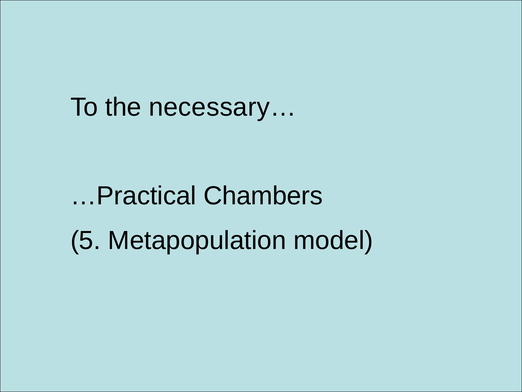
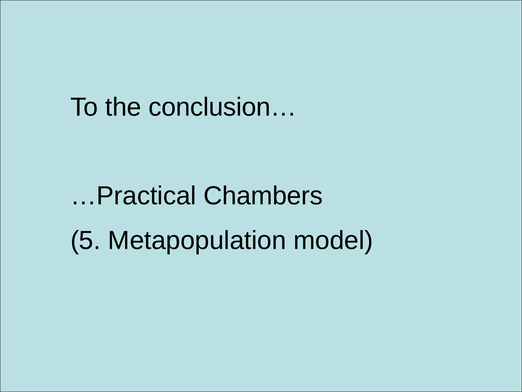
necessary…: necessary… -> conclusion…
